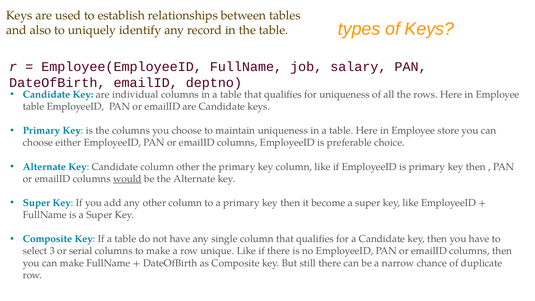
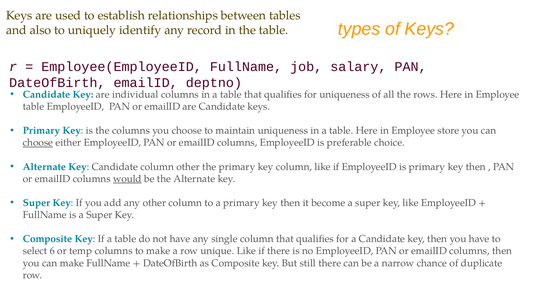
choose at (38, 143) underline: none -> present
3: 3 -> 6
serial: serial -> temp
